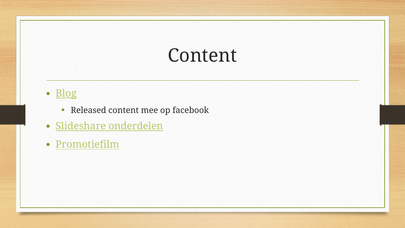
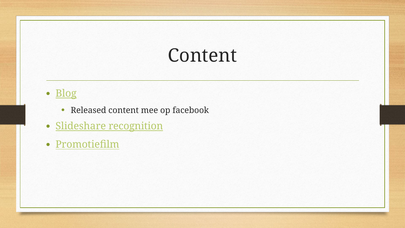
onderdelen: onderdelen -> recognition
